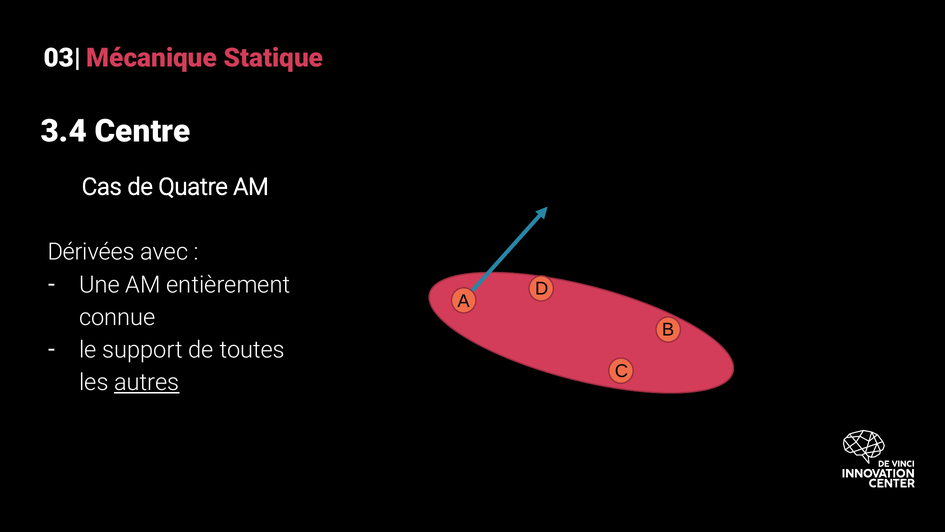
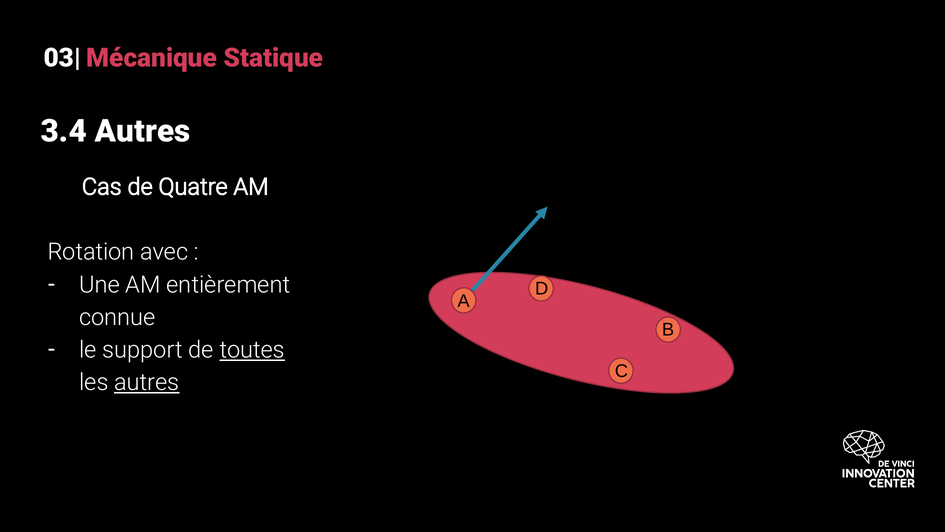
3.4 Centre: Centre -> Autres
Dérivées: Dérivées -> Rotation
toutes underline: none -> present
